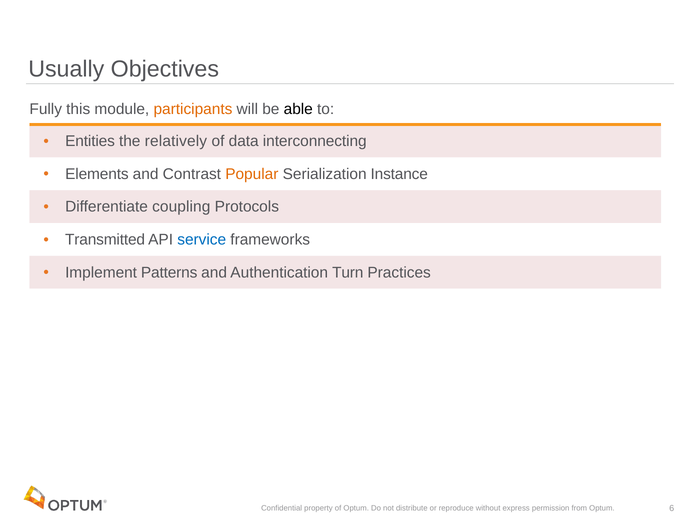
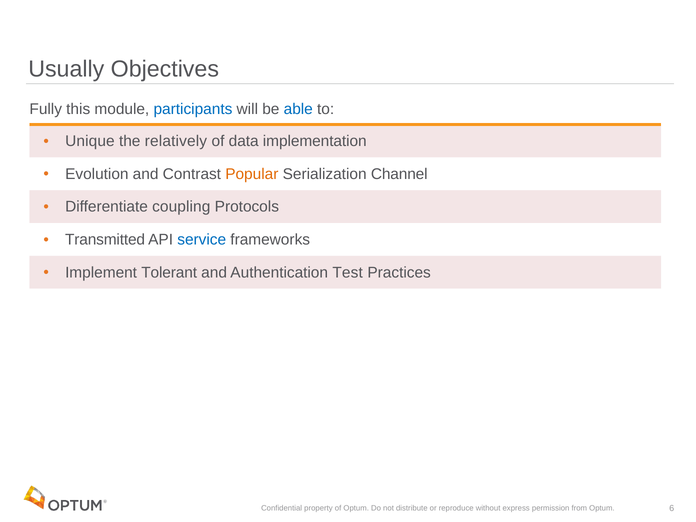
participants colour: orange -> blue
able colour: black -> blue
Entities: Entities -> Unique
interconnecting: interconnecting -> implementation
Elements: Elements -> Evolution
Instance: Instance -> Channel
Patterns: Patterns -> Tolerant
Turn: Turn -> Test
